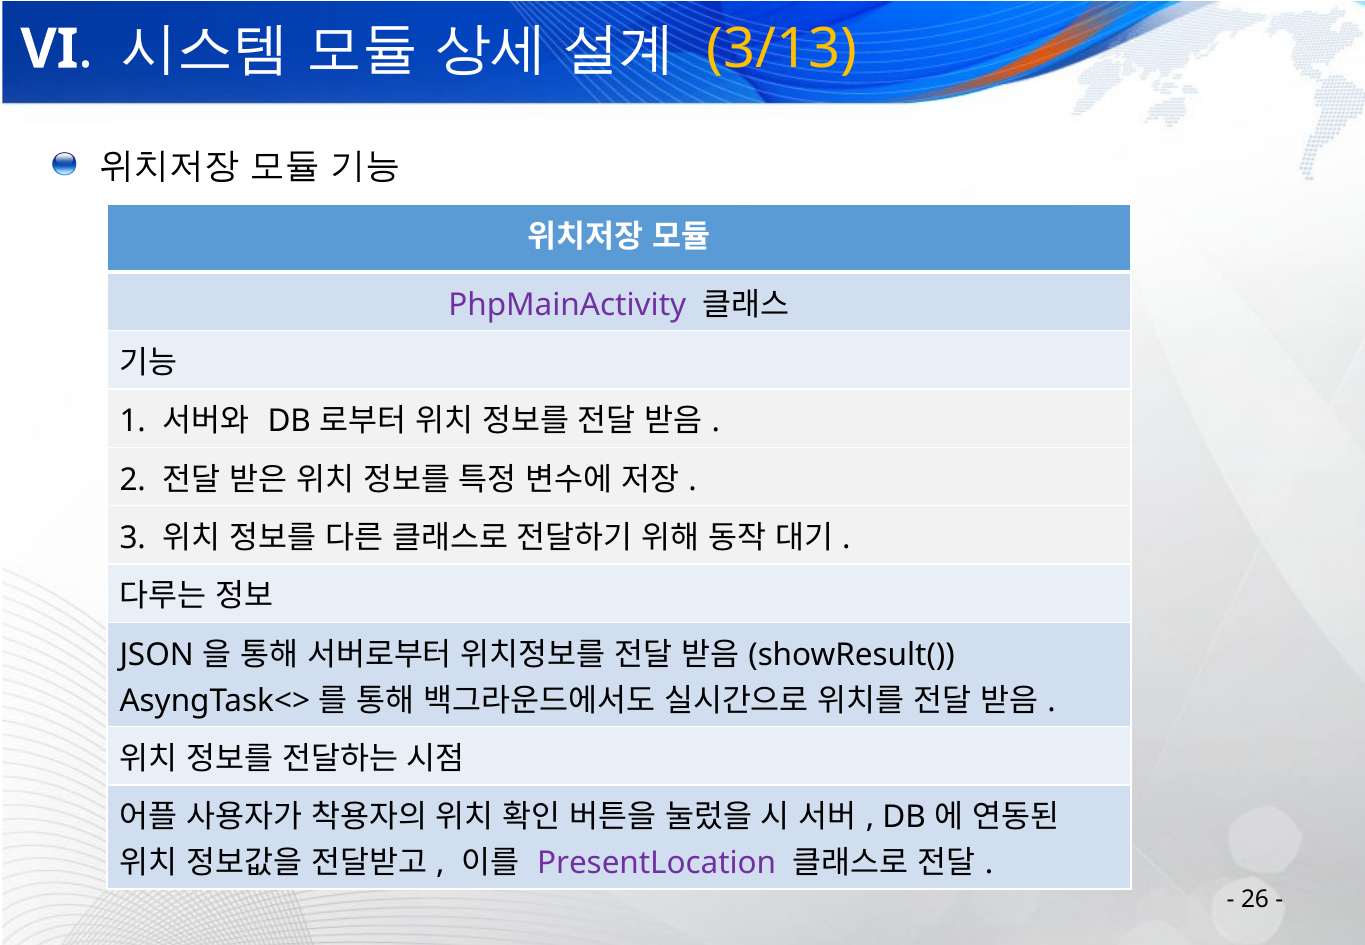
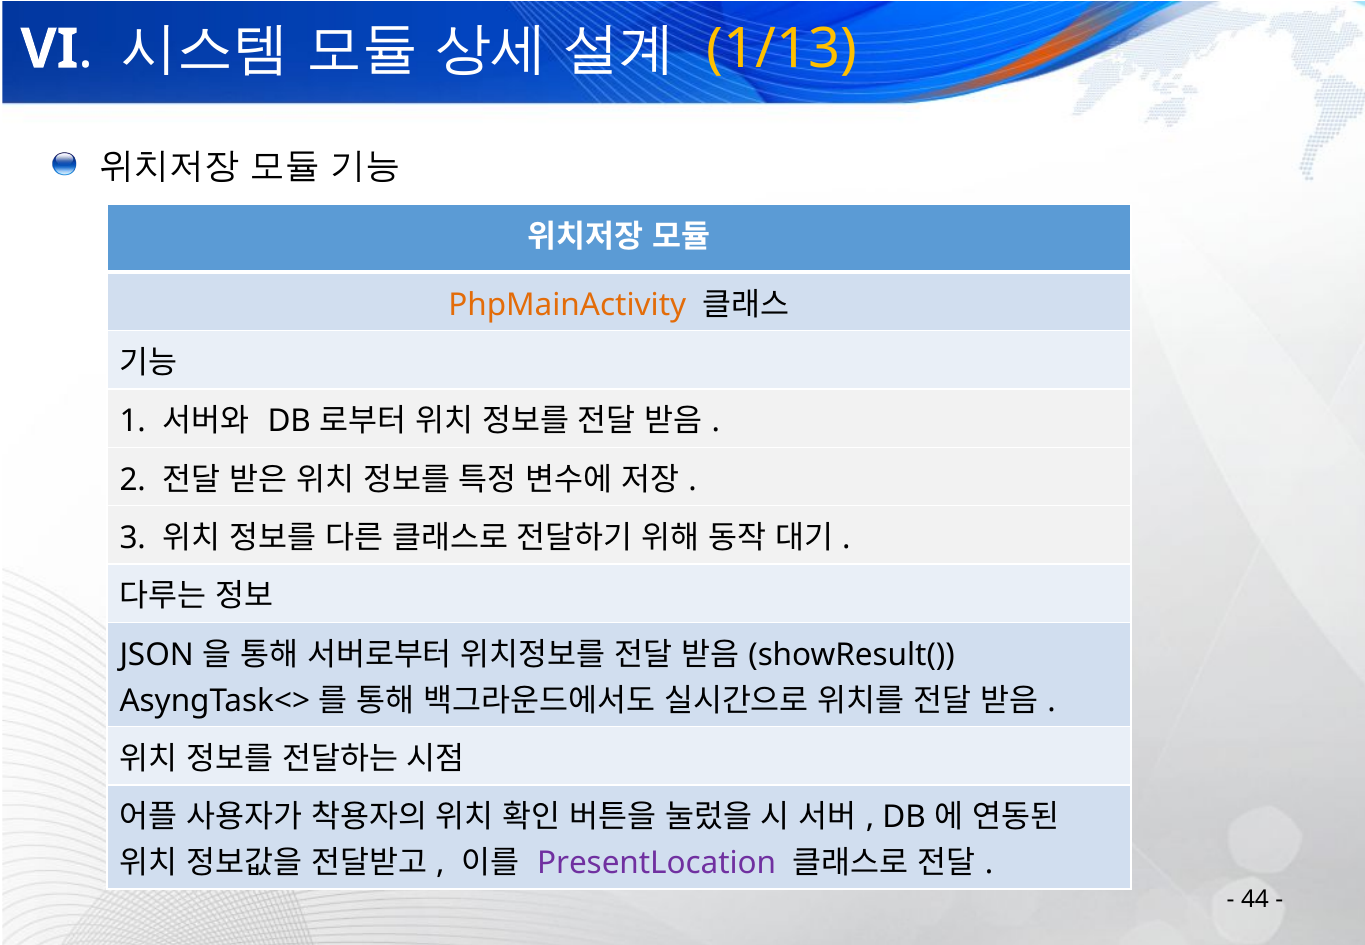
3/13: 3/13 -> 1/13
PhpMainActivity colour: purple -> orange
26: 26 -> 44
